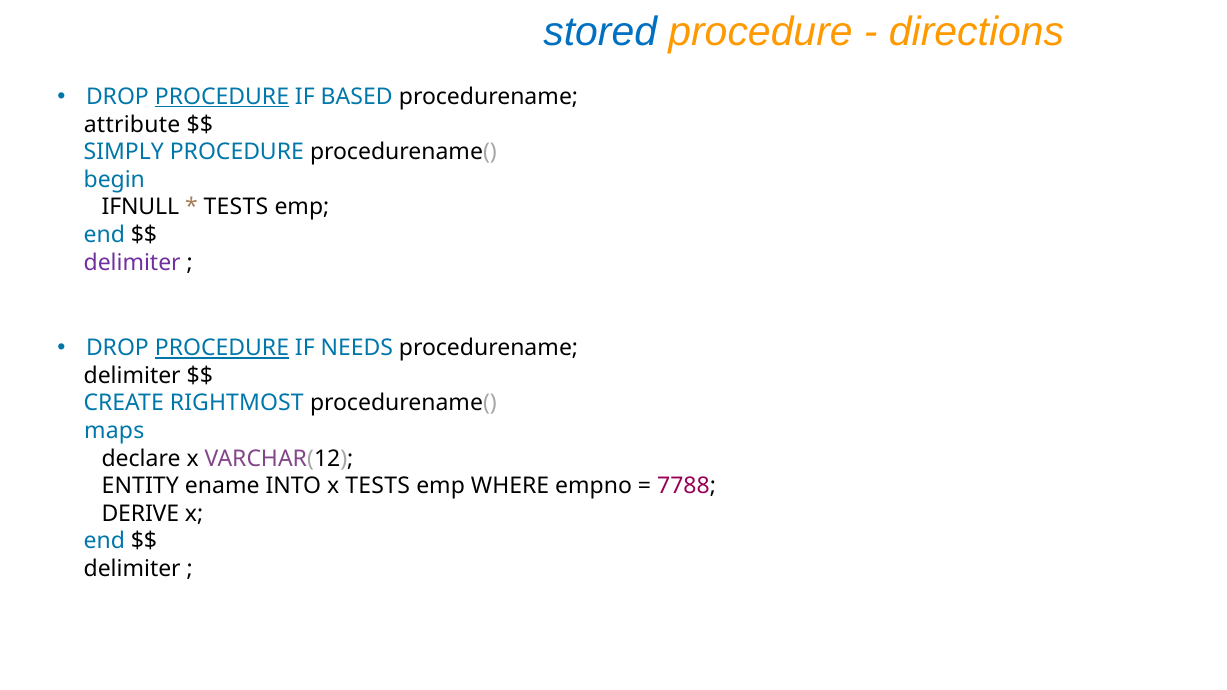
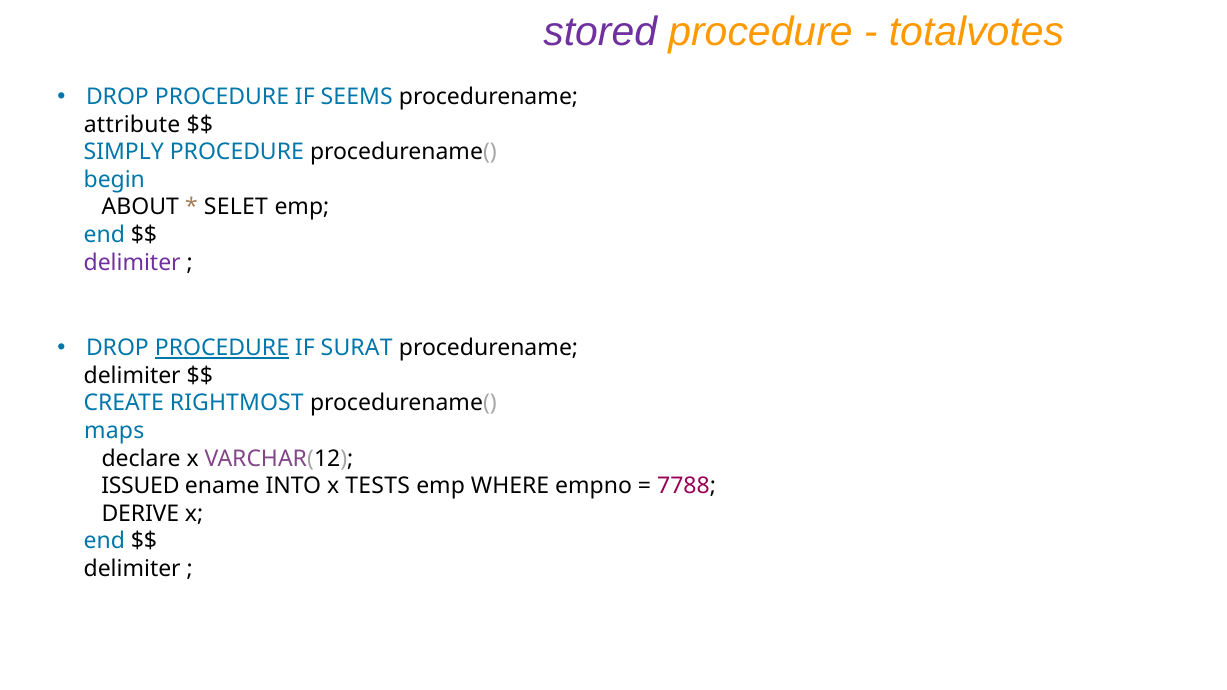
stored colour: blue -> purple
directions: directions -> totalvotes
PROCEDURE at (222, 97) underline: present -> none
BASED: BASED -> SEEMS
IFNULL: IFNULL -> ABOUT
TESTS at (236, 207): TESTS -> SELET
NEEDS: NEEDS -> SURAT
ENTITY: ENTITY -> ISSUED
